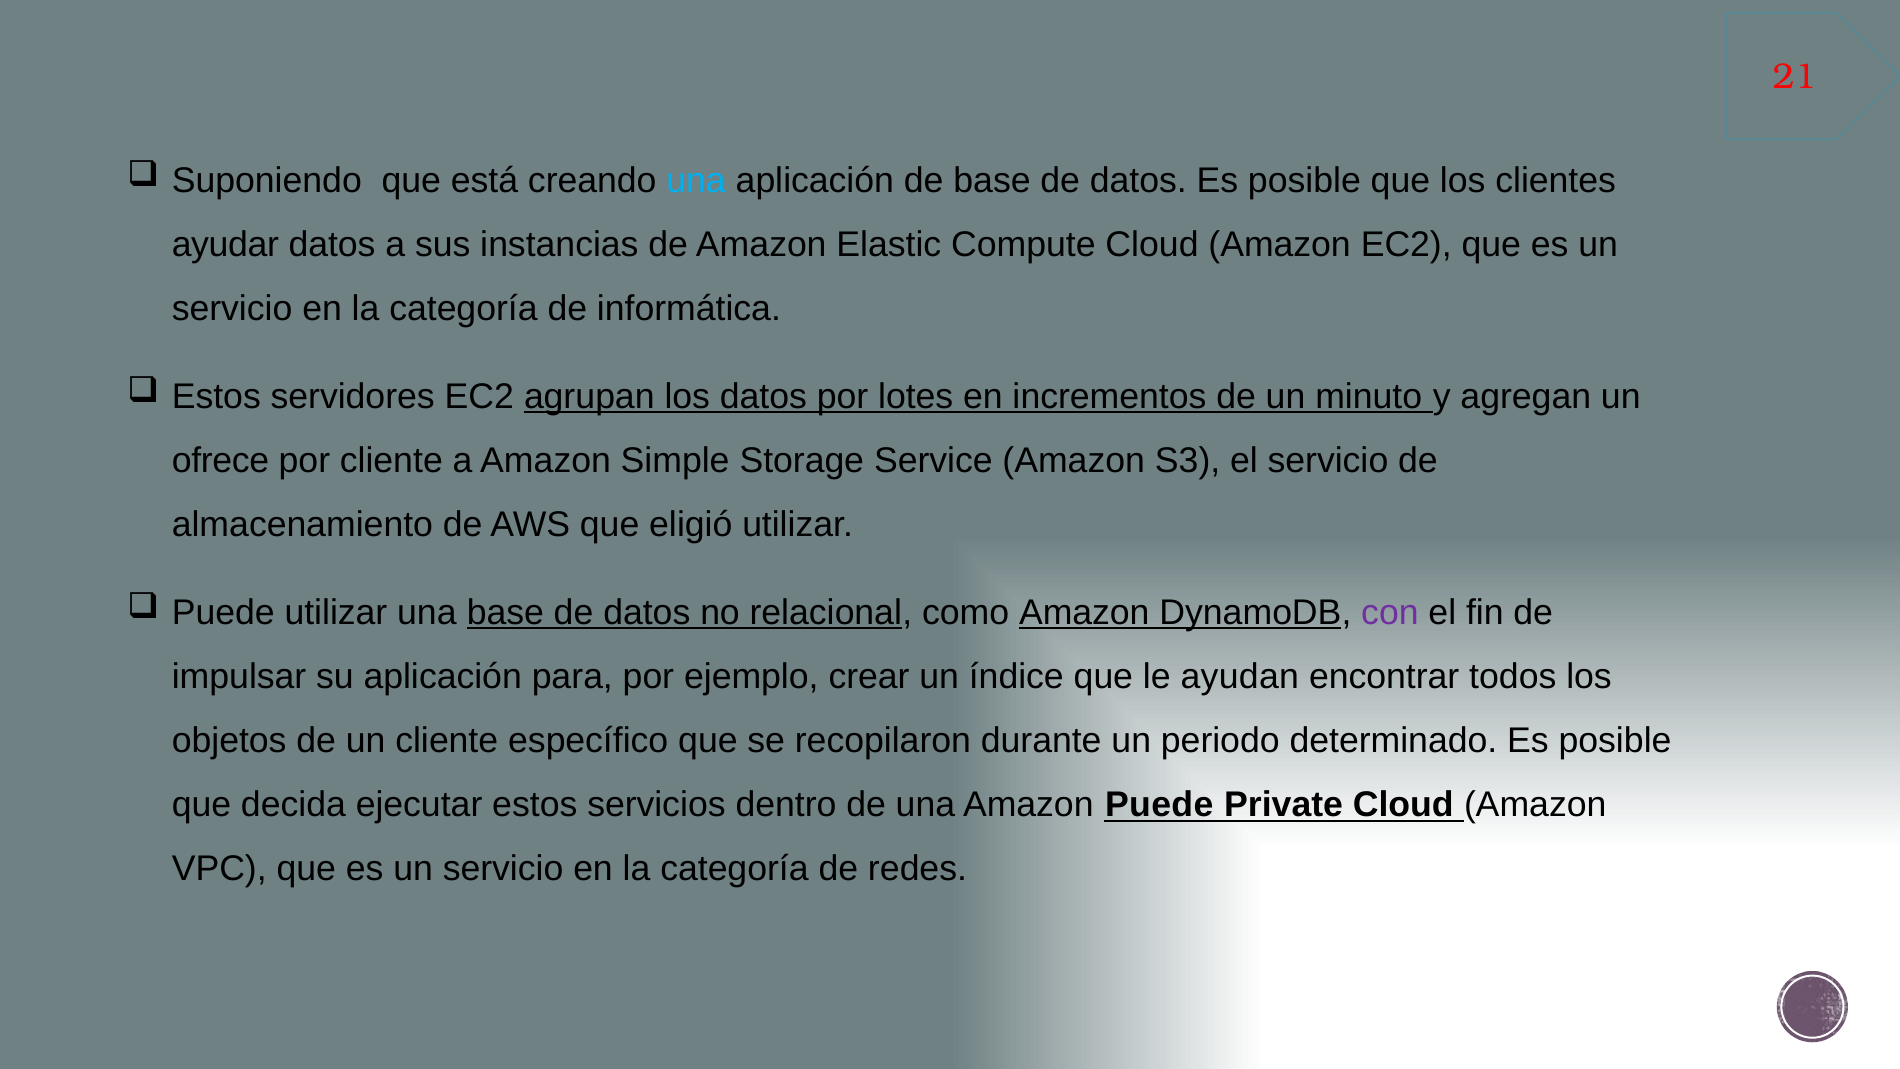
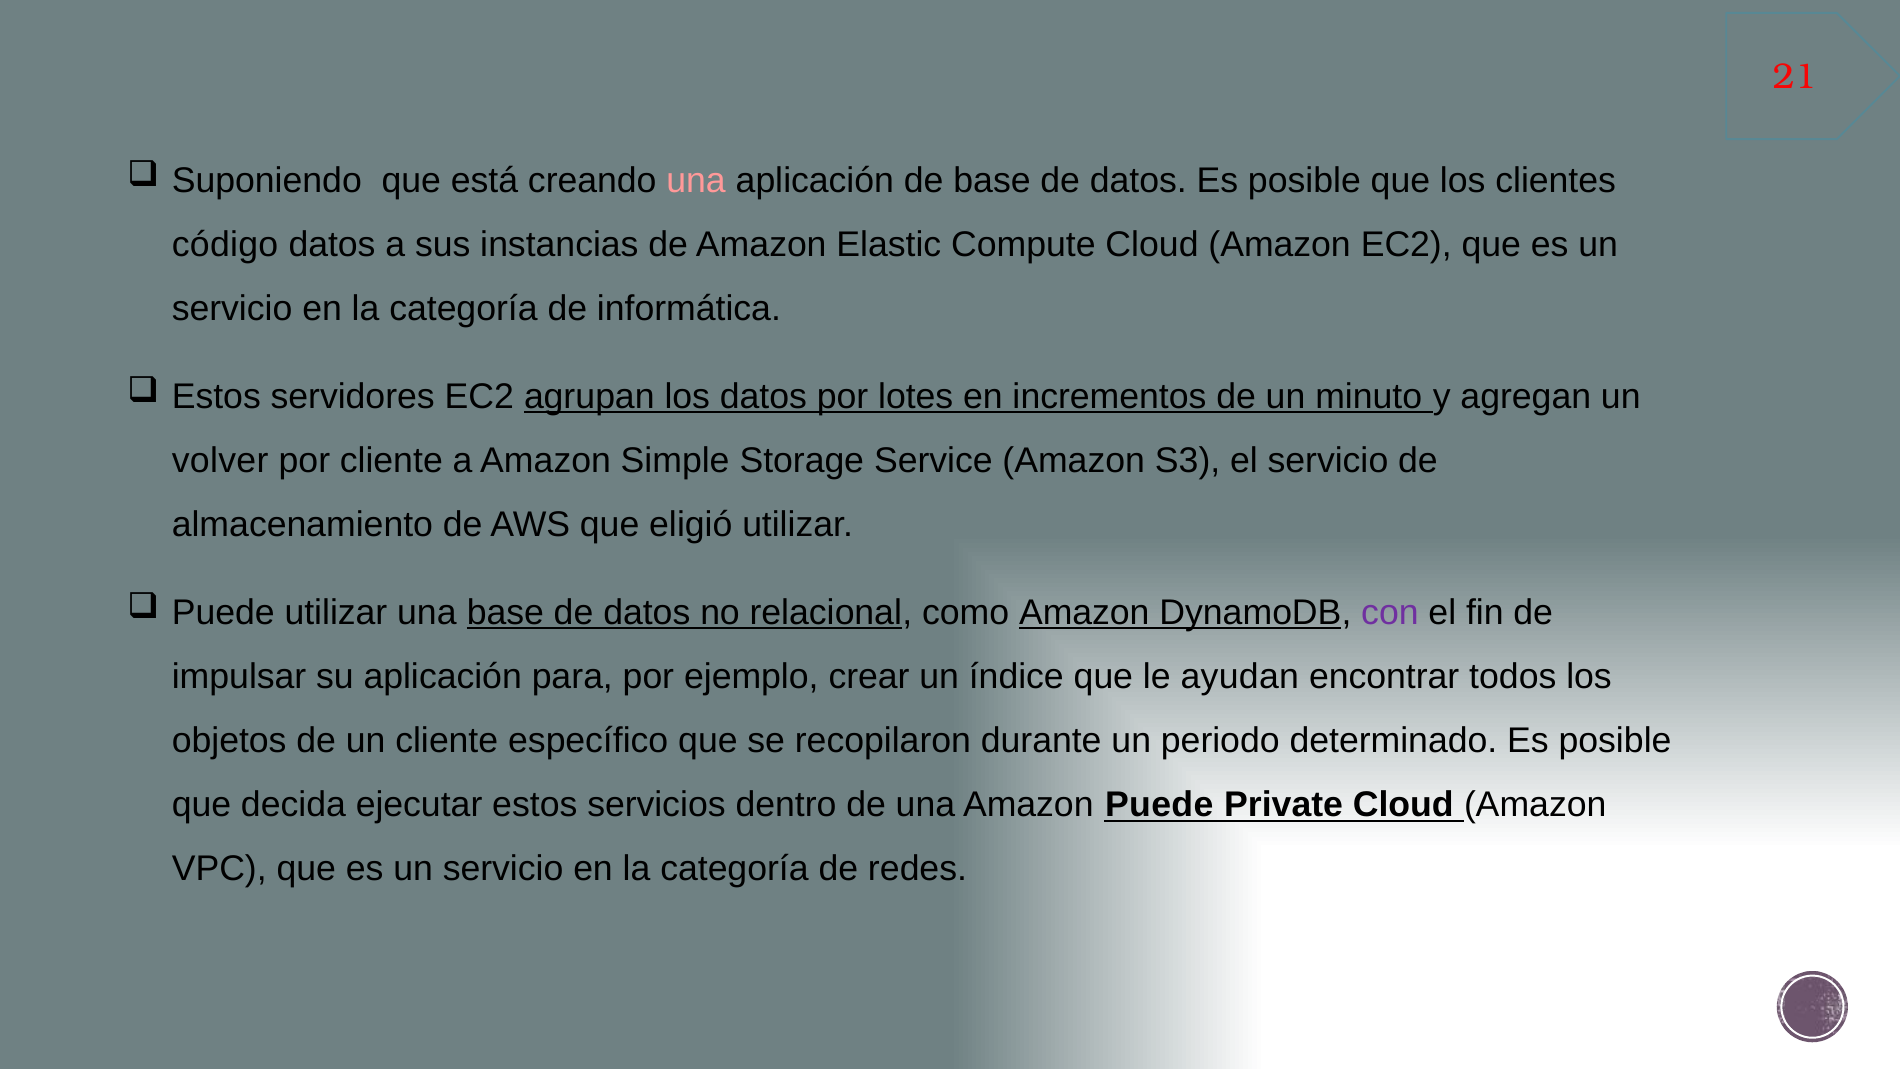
una at (696, 180) colour: light blue -> pink
ayudar: ayudar -> código
ofrece: ofrece -> volver
